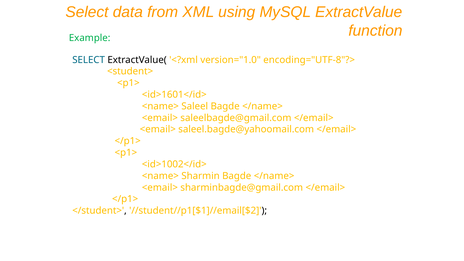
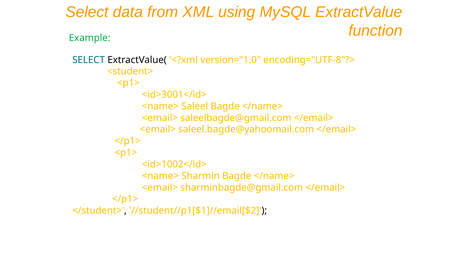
<id>1601</id>: <id>1601</id> -> <id>3001</id>
